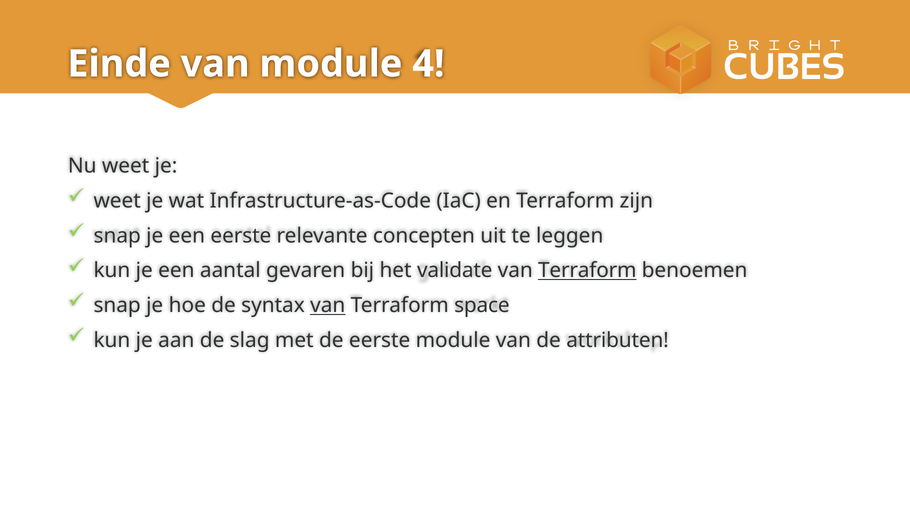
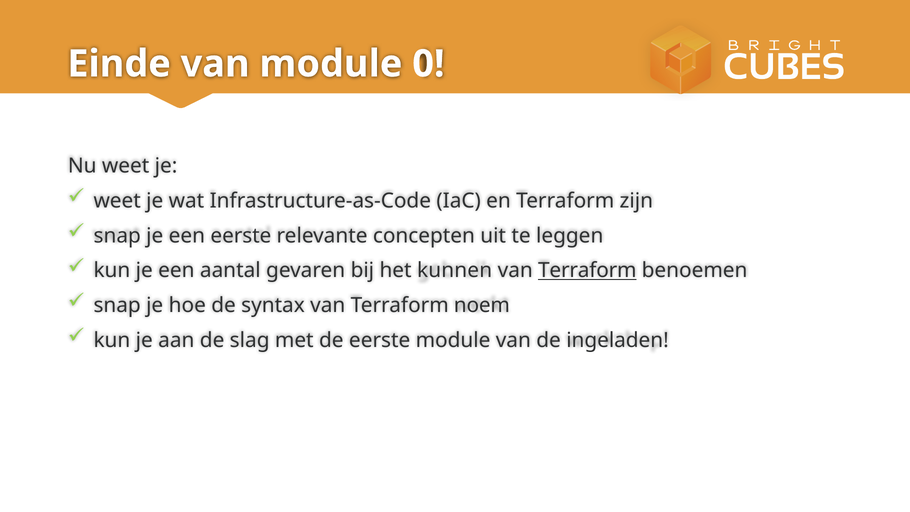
4: 4 -> 0
validate: validate -> kunnen
van at (328, 305) underline: present -> none
space: space -> noem
attributen: attributen -> ingeladen
